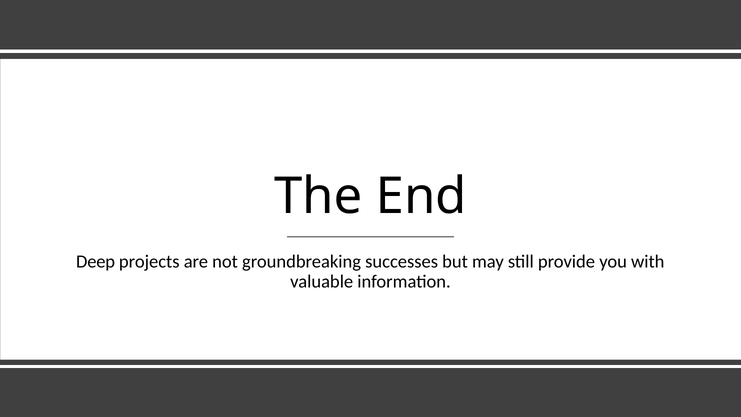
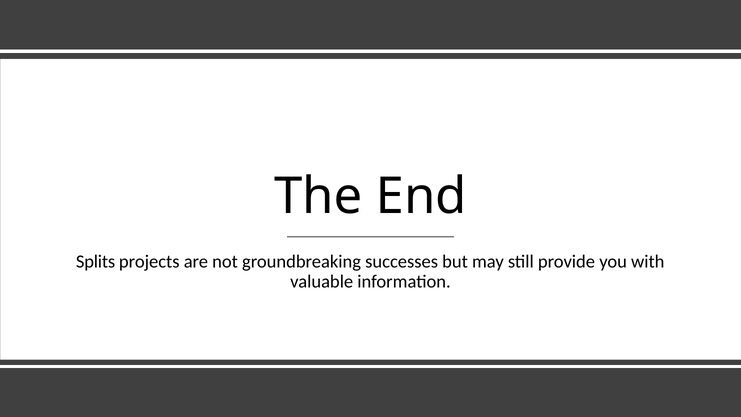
Deep: Deep -> Splits
